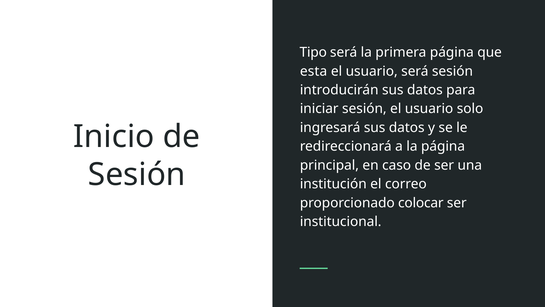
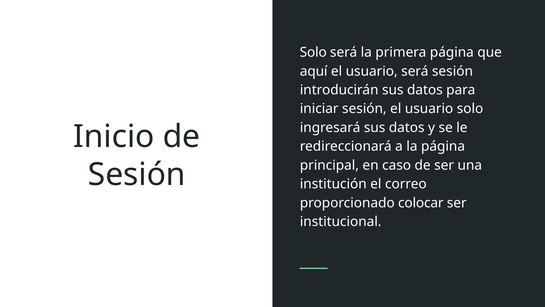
Tipo at (313, 52): Tipo -> Solo
esta: esta -> aquí
